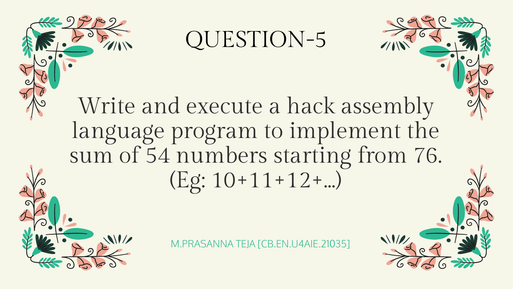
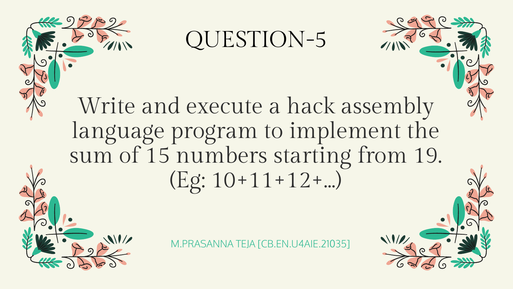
54: 54 -> 15
76: 76 -> 19
